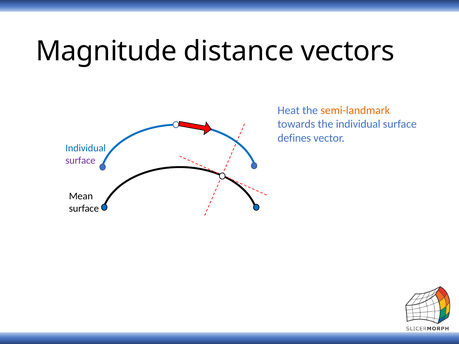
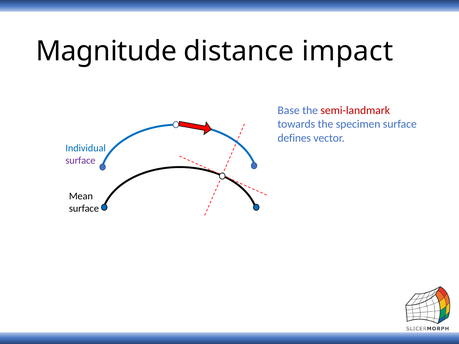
vectors: vectors -> impact
Heat: Heat -> Base
semi-landmark colour: orange -> red
the individual: individual -> specimen
